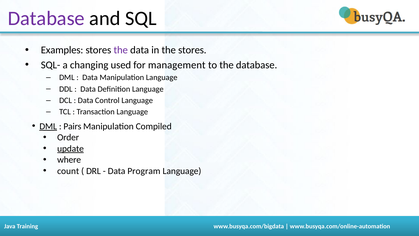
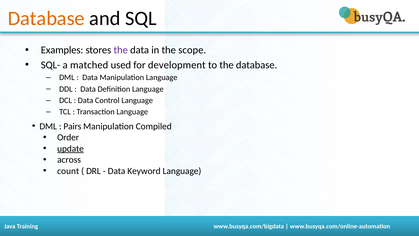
Database at (46, 18) colour: purple -> orange
the stores: stores -> scope
changing: changing -> matched
management: management -> development
DML at (48, 126) underline: present -> none
where: where -> across
Program: Program -> Keyword
